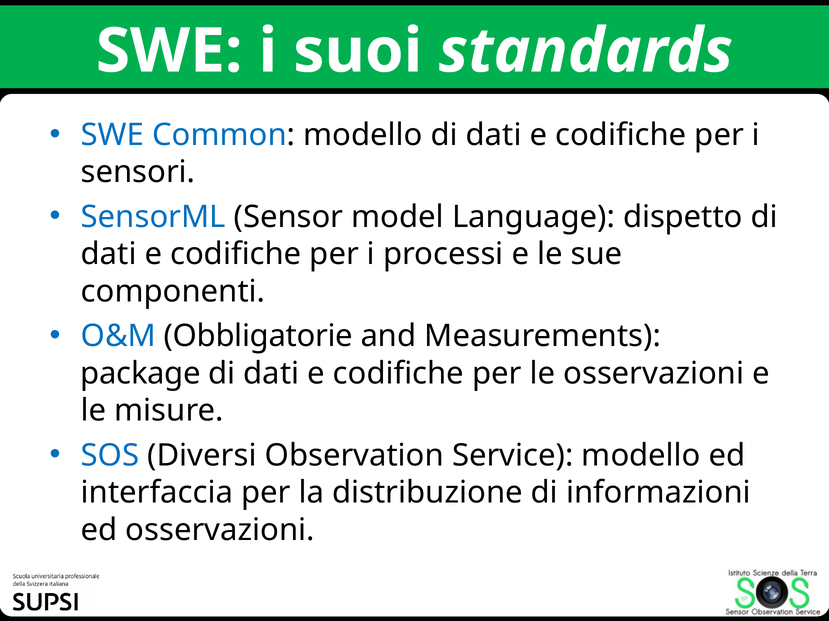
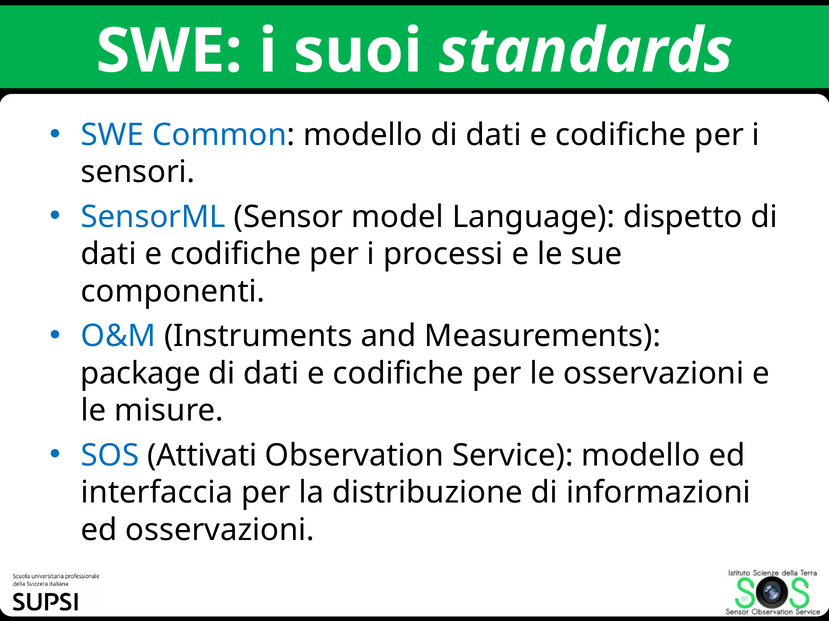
Obbligatorie: Obbligatorie -> Instruments
Diversi: Diversi -> Attivati
